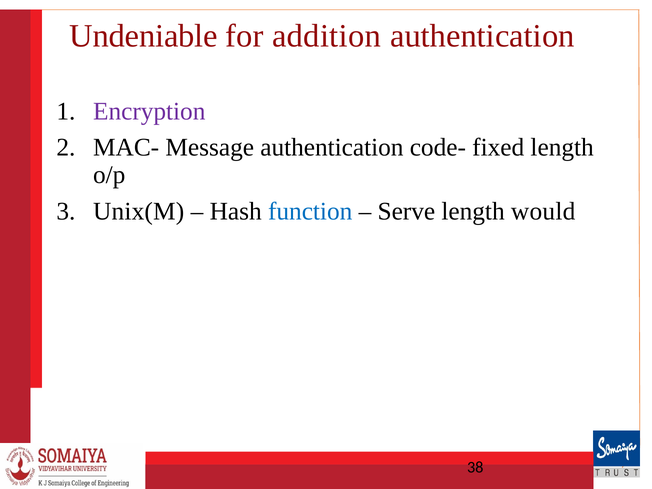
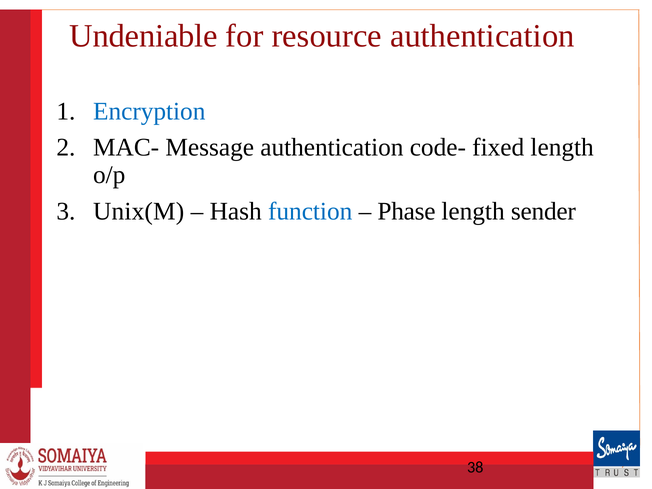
addition: addition -> resource
Encryption colour: purple -> blue
Serve: Serve -> Phase
would: would -> sender
